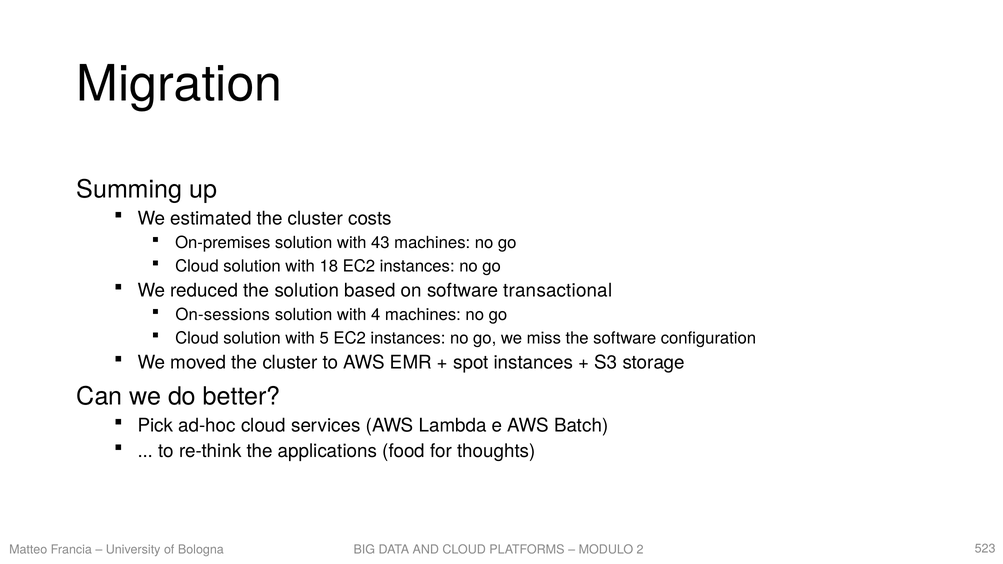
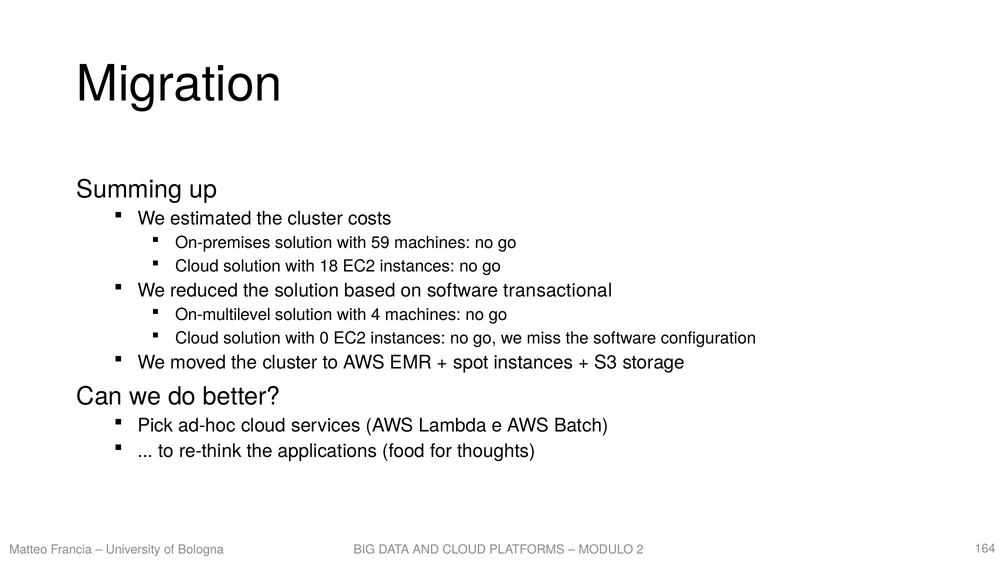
43: 43 -> 59
On-sessions: On-sessions -> On-multilevel
5: 5 -> 0
523: 523 -> 164
